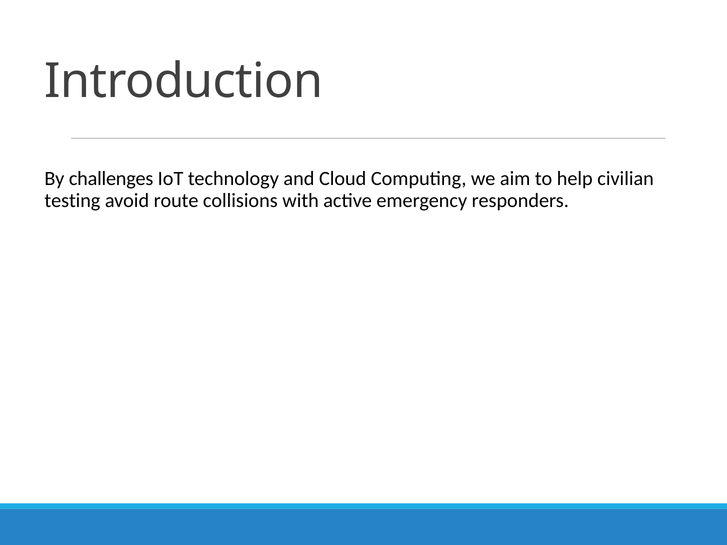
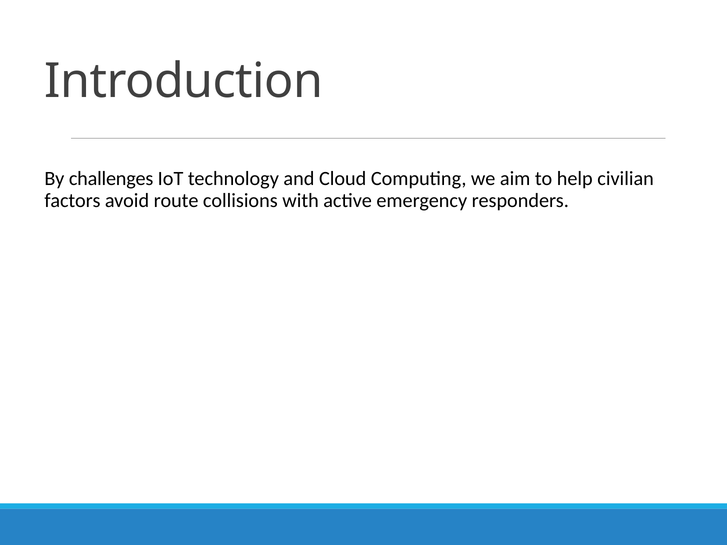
testing: testing -> factors
